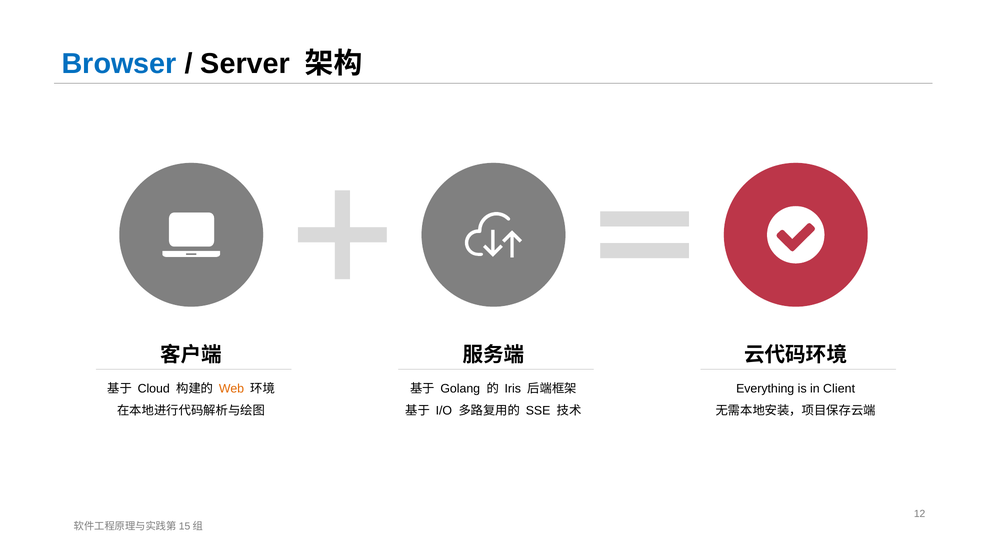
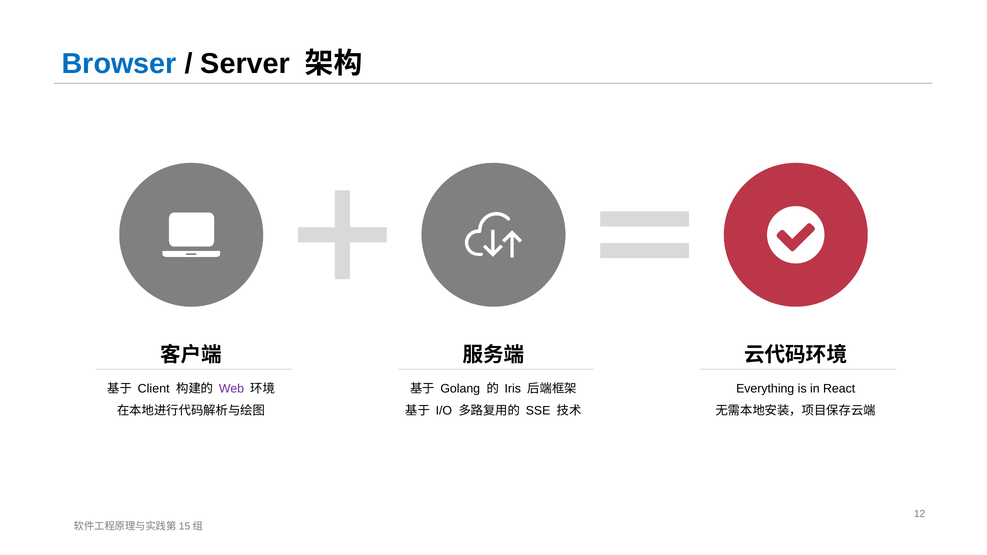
Client: Client -> React
Cloud: Cloud -> Client
Web colour: orange -> purple
